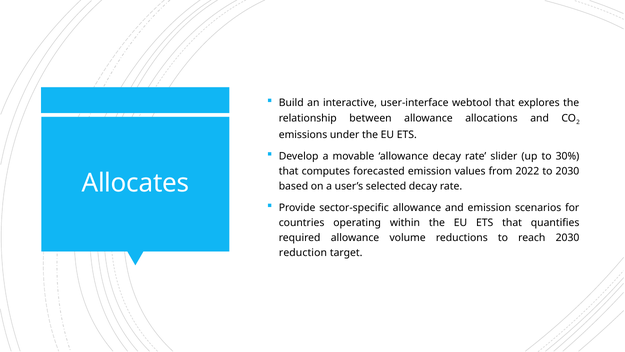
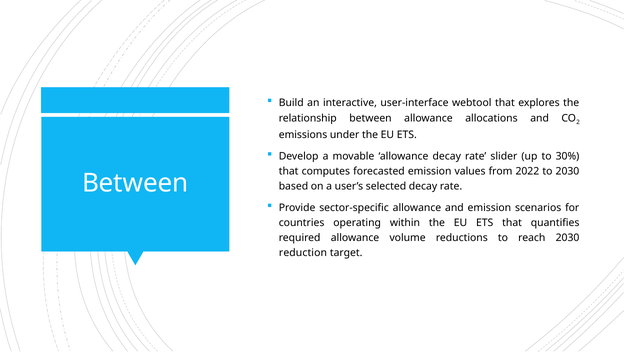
Allocates at (135, 183): Allocates -> Between
